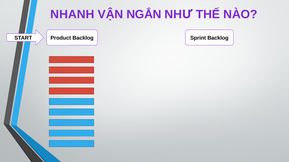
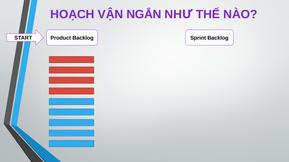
NHANH: NHANH -> HOẠCH
